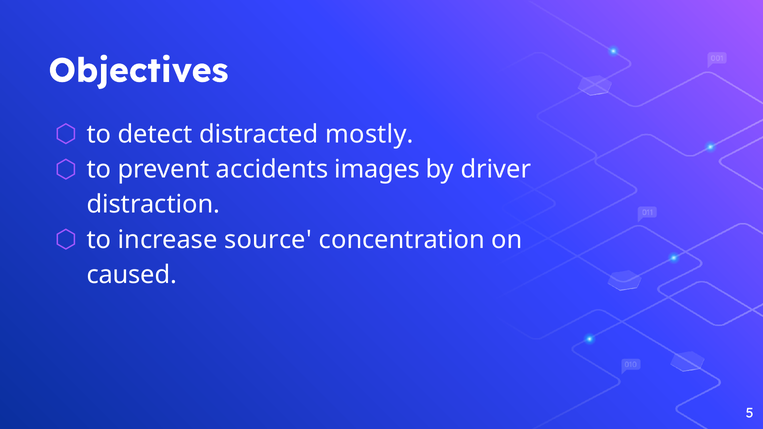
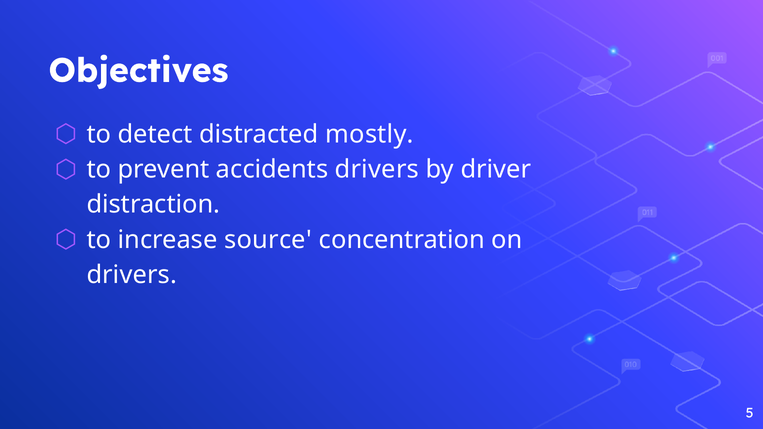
accidents images: images -> drivers
caused at (132, 275): caused -> drivers
